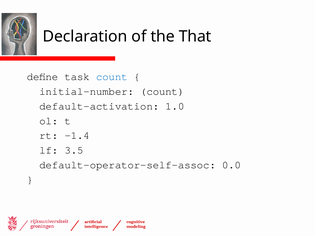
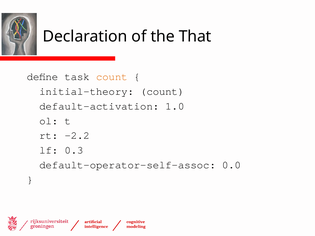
count at (112, 77) colour: blue -> orange
initial-number: initial-number -> initial-theory
-1.4: -1.4 -> -2.2
3.5: 3.5 -> 0.3
